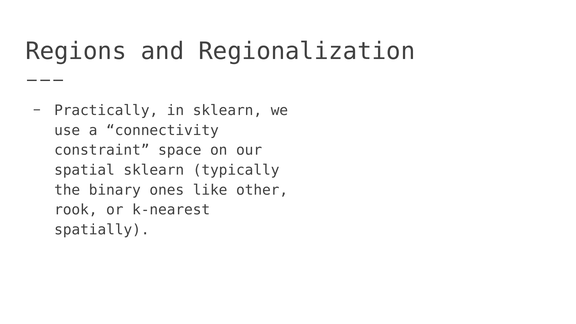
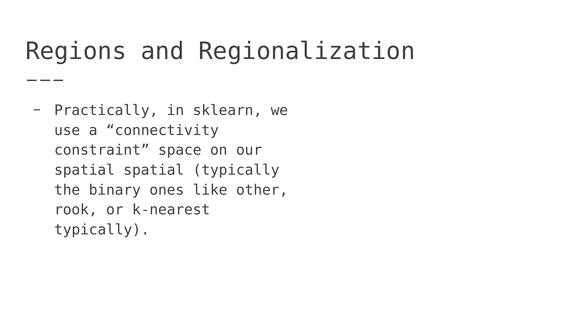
spatial sklearn: sklearn -> spatial
spatially at (102, 230): spatially -> typically
